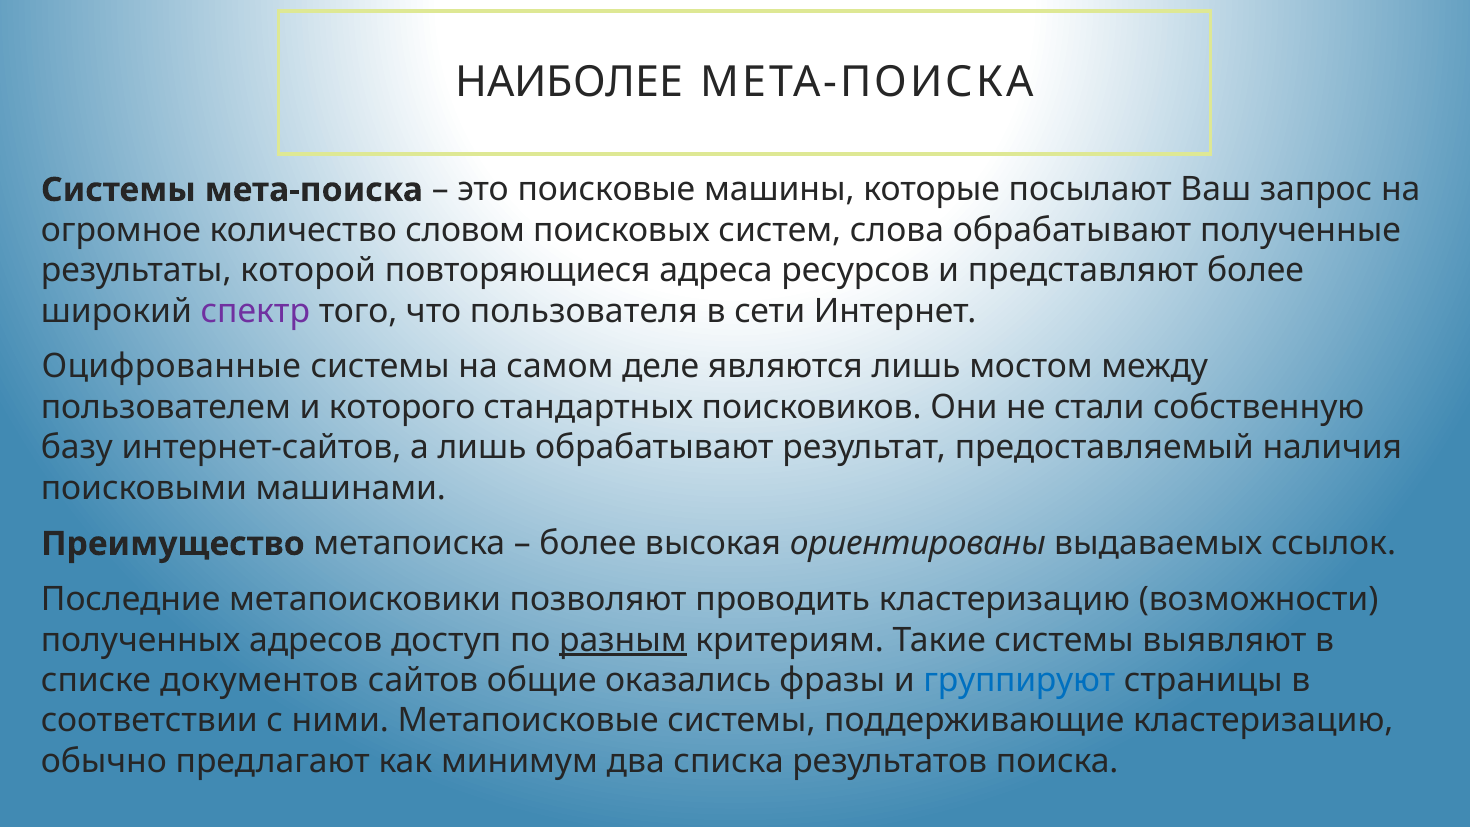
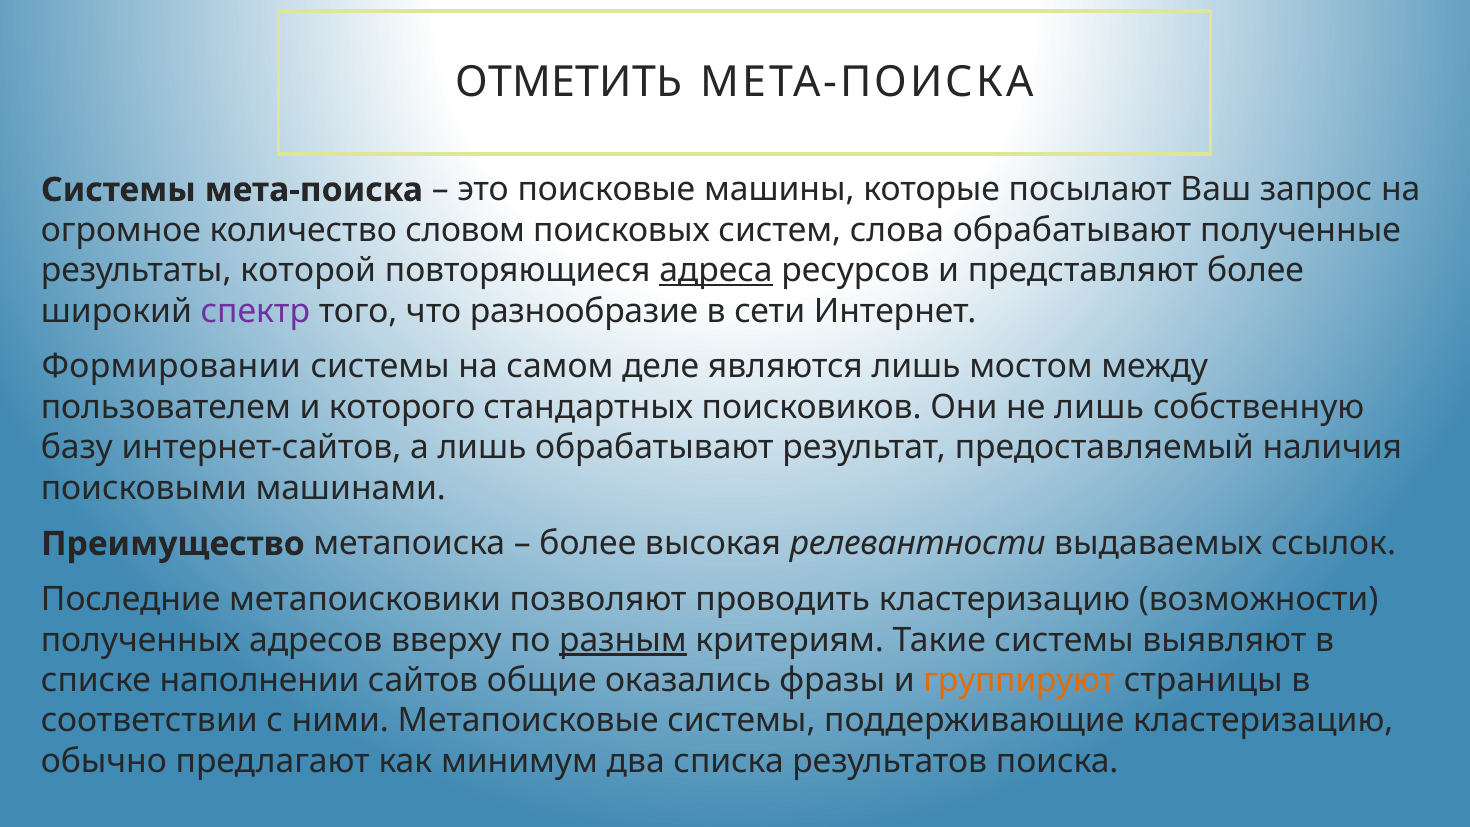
НАИБОЛЕЕ: НАИБОЛЕЕ -> ОТМЕТИТЬ
адреса underline: none -> present
пользователя: пользователя -> разнообразие
Оцифрованные: Оцифрованные -> Формировании
не стали: стали -> лишь
ориентированы: ориентированы -> релевантности
доступ: доступ -> вверху
документов: документов -> наполнении
группируют colour: blue -> orange
